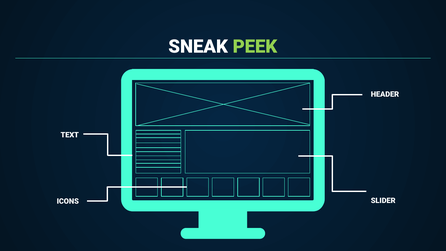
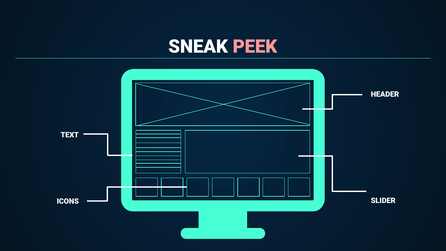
PEEK colour: light green -> pink
